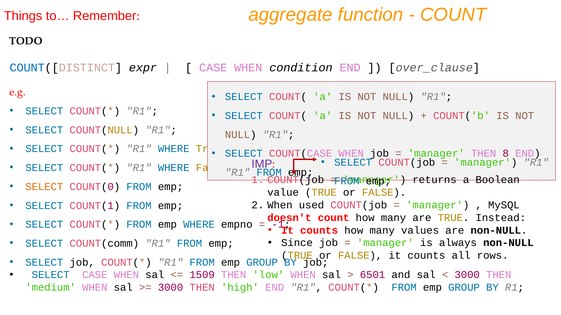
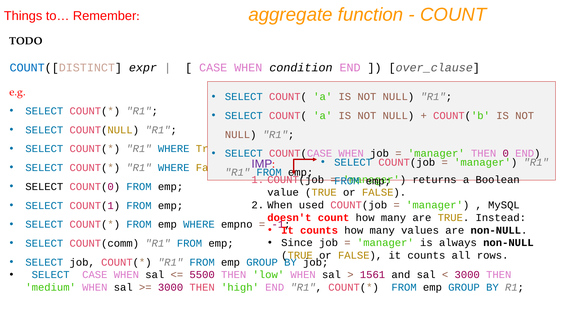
8: 8 -> 0
SELECT at (44, 187) colour: orange -> black
1509: 1509 -> 5500
6501: 6501 -> 1561
